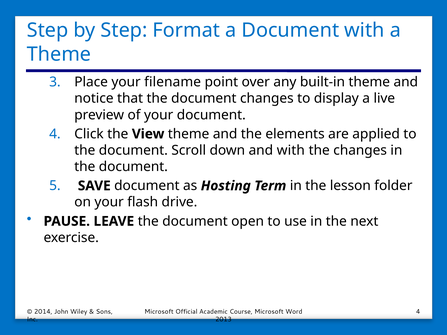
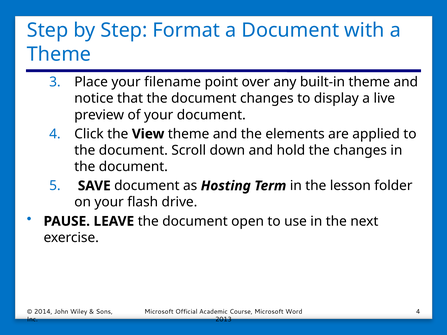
and with: with -> hold
